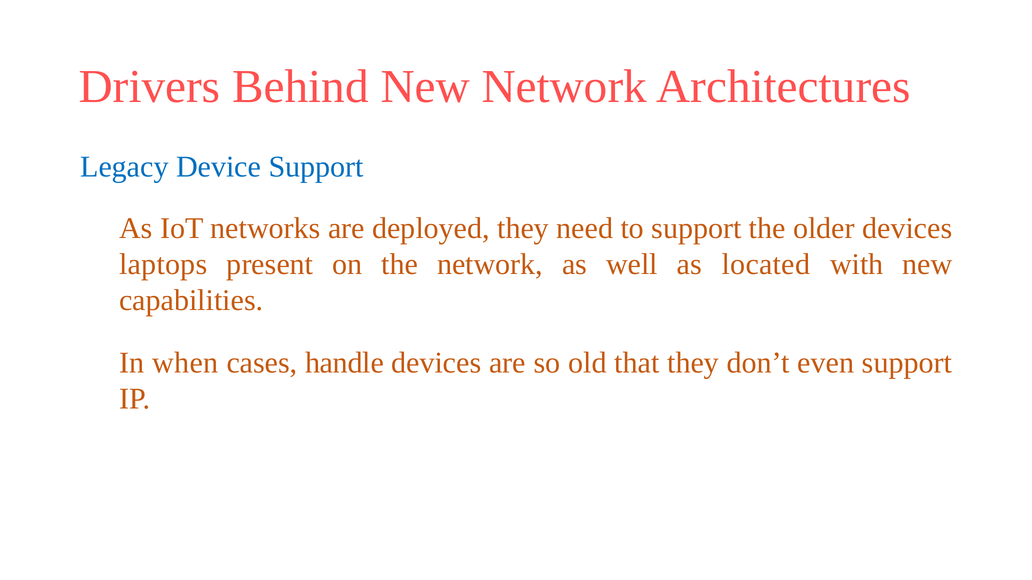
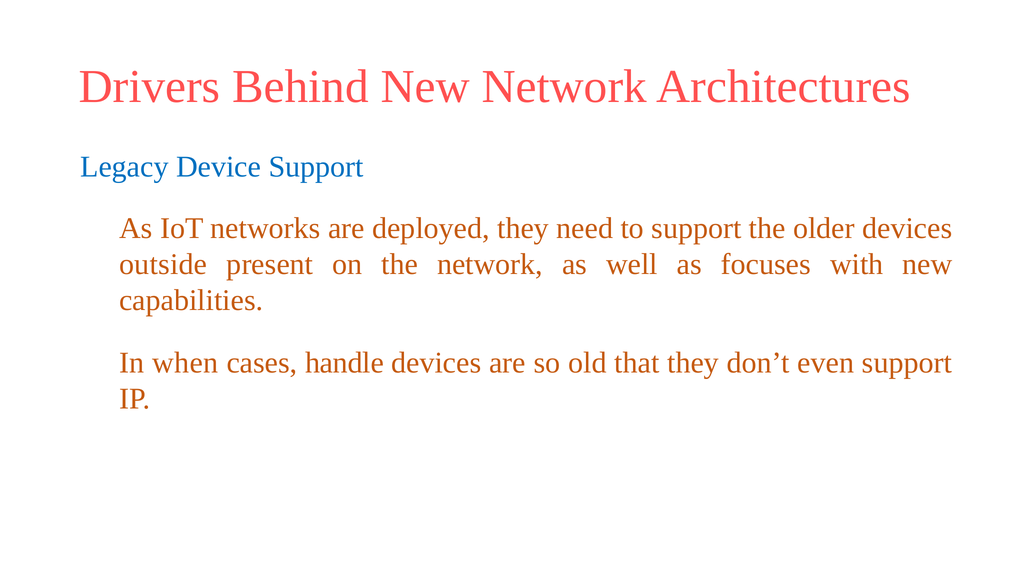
laptops: laptops -> outside
located: located -> focuses
